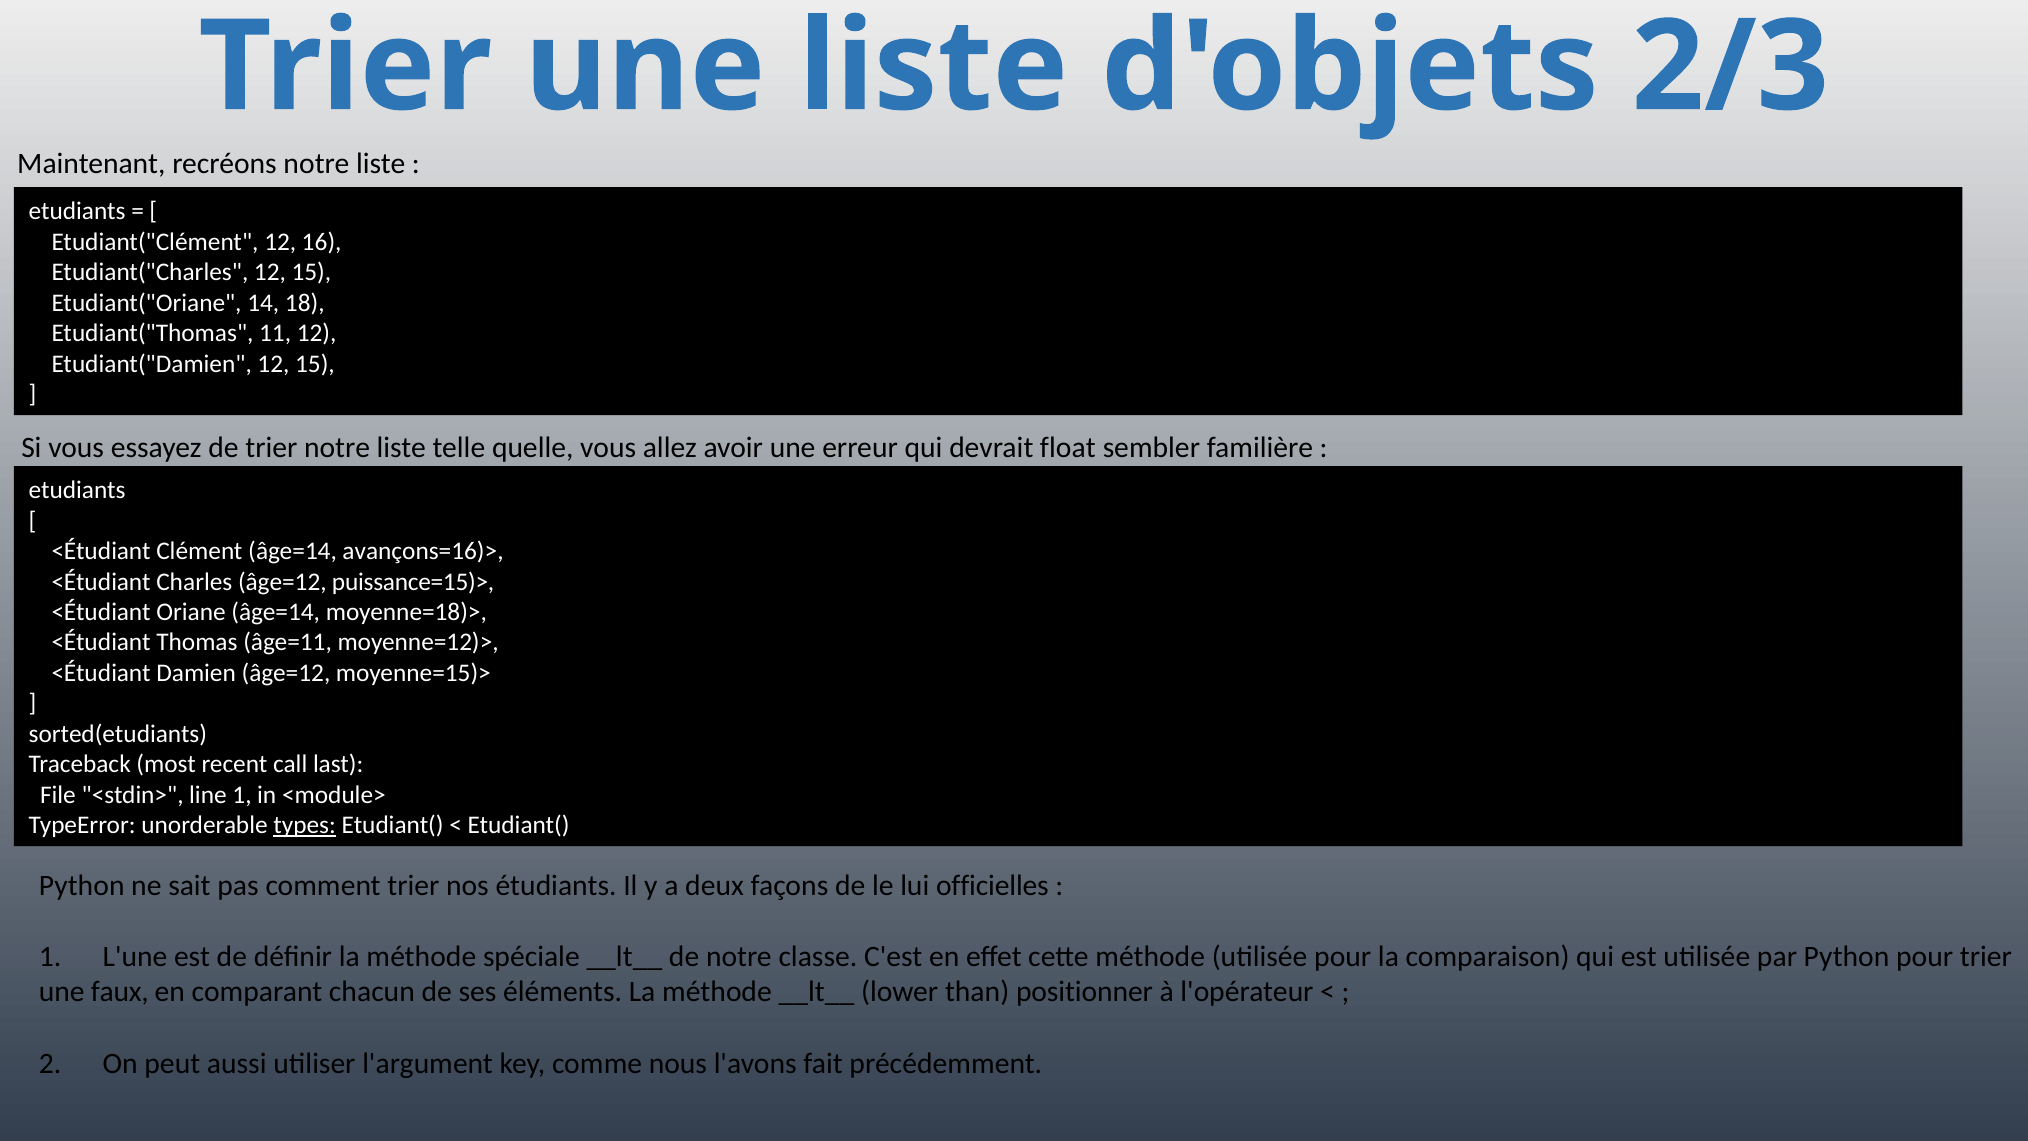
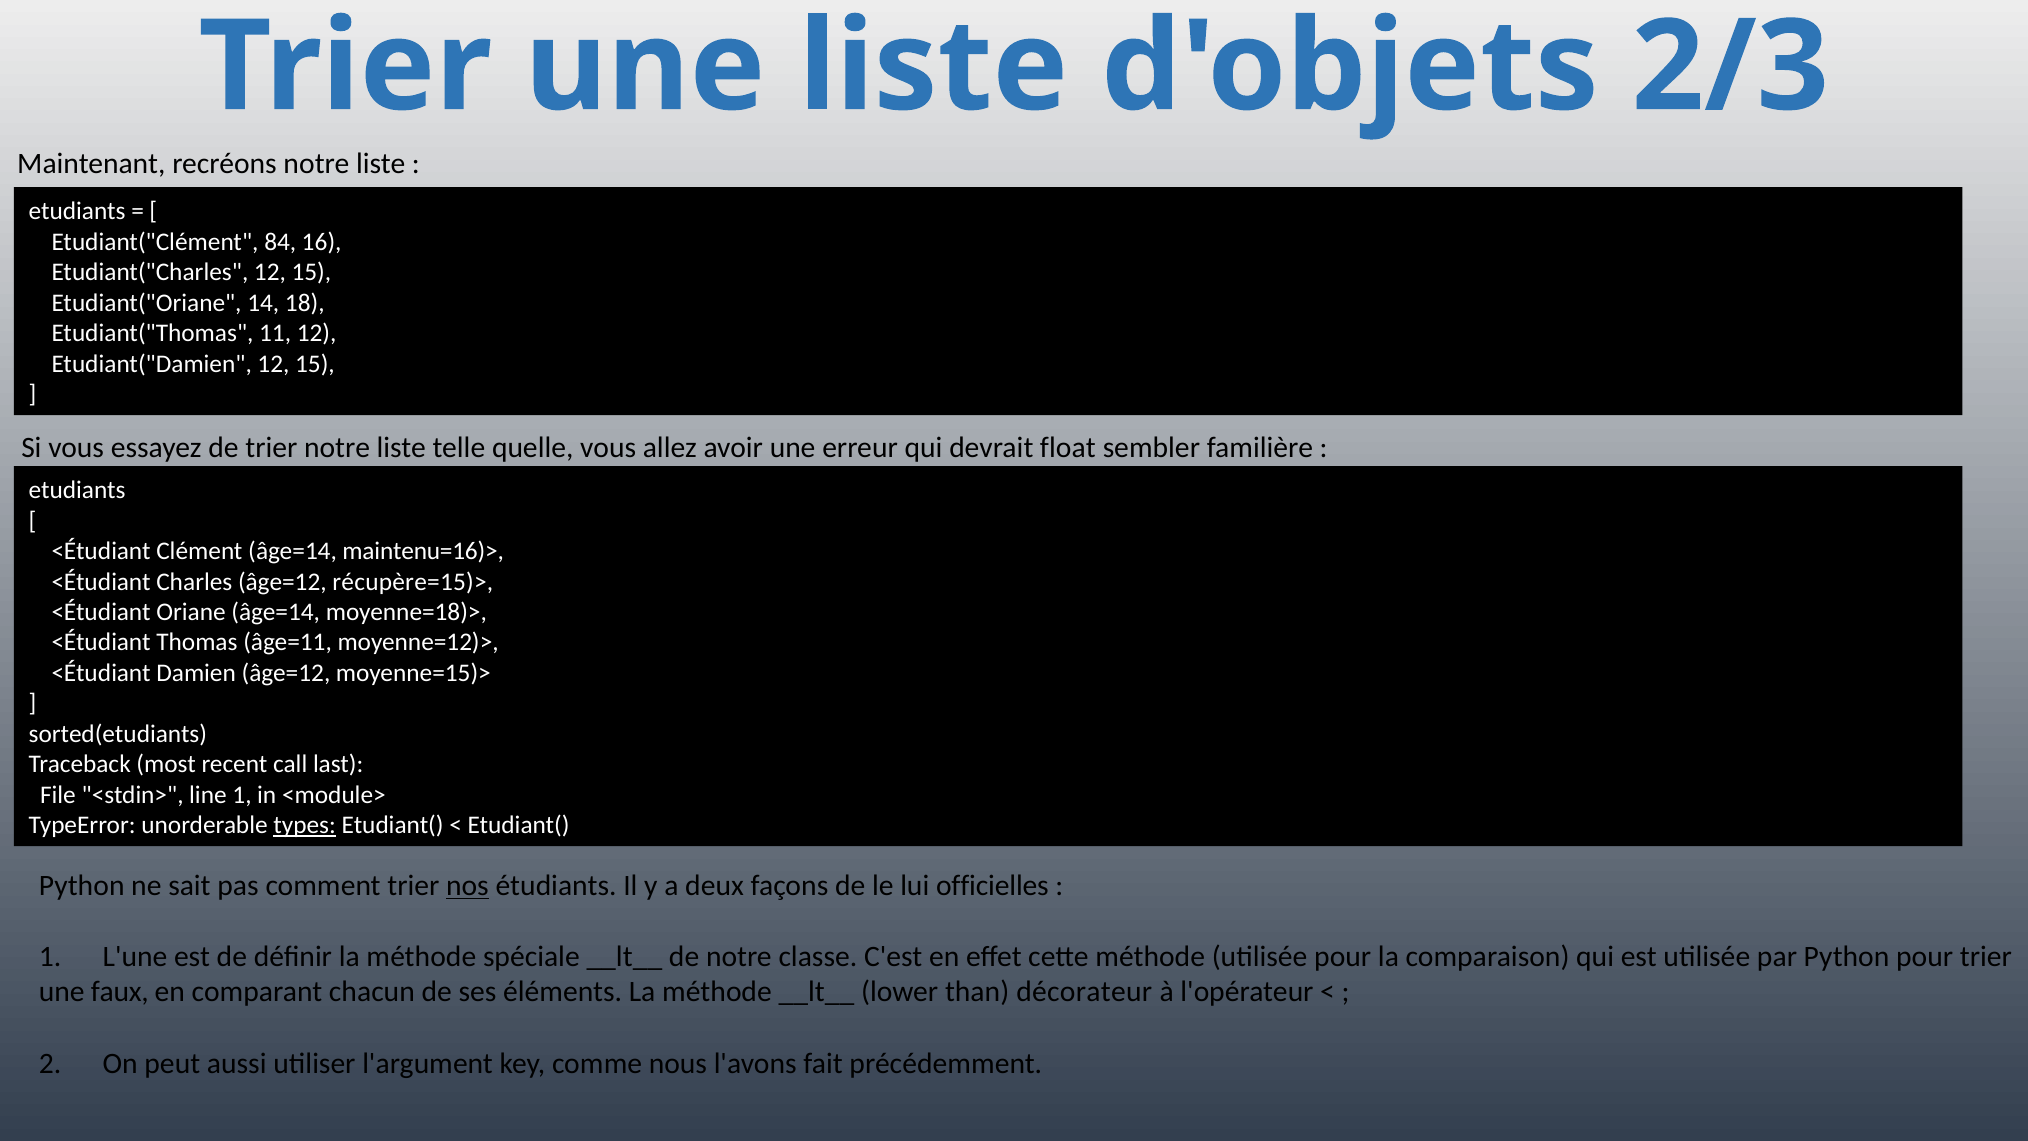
Etudiant("Clément 12: 12 -> 84
avançons=16)>: avançons=16)> -> maintenu=16)>
puissance=15)>: puissance=15)> -> récupère=15)>
nos underline: none -> present
positionner: positionner -> décorateur
